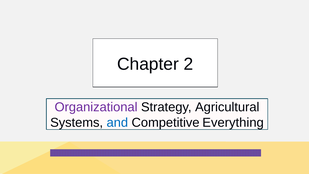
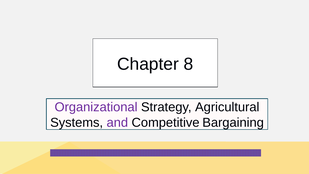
2: 2 -> 8
and colour: blue -> purple
Everything: Everything -> Bargaining
